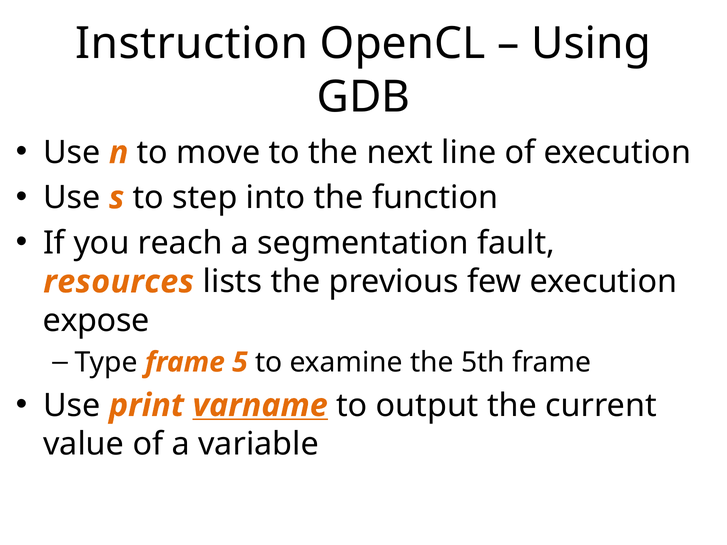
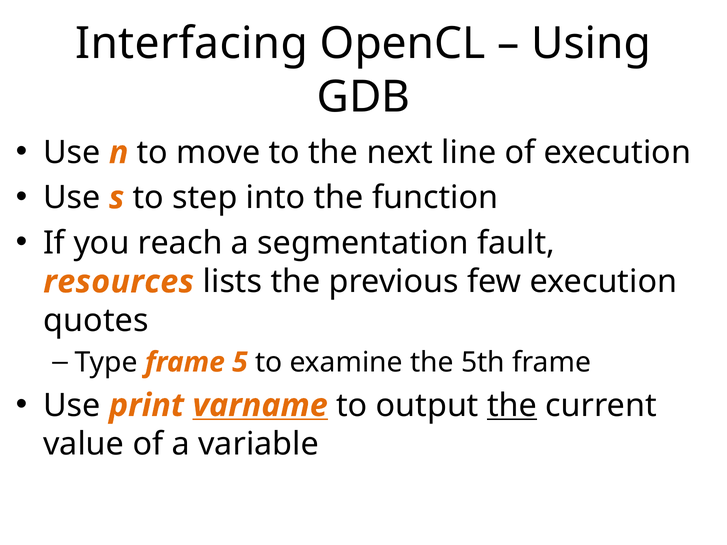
Instruction: Instruction -> Interfacing
expose: expose -> quotes
the at (512, 406) underline: none -> present
